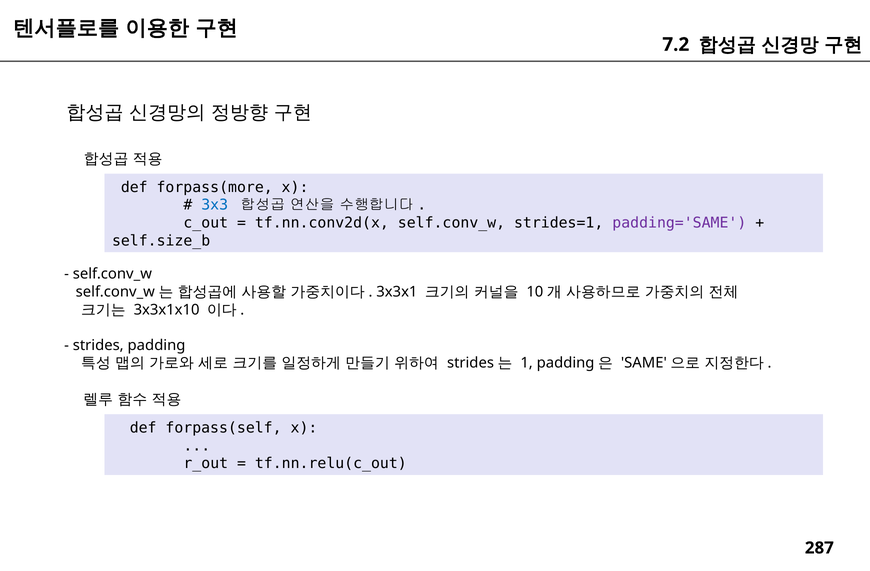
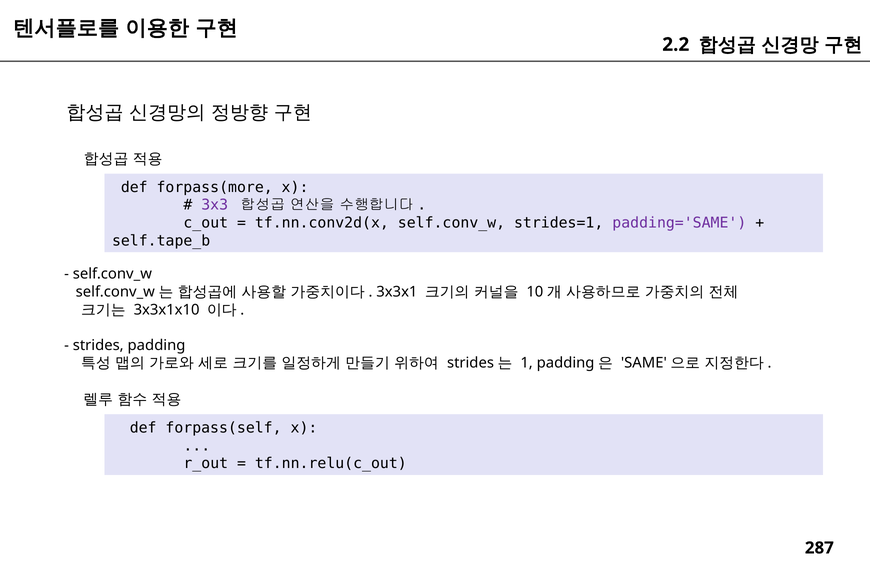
7.2: 7.2 -> 2.2
3x3 colour: blue -> purple
self.size_b: self.size_b -> self.tape_b
